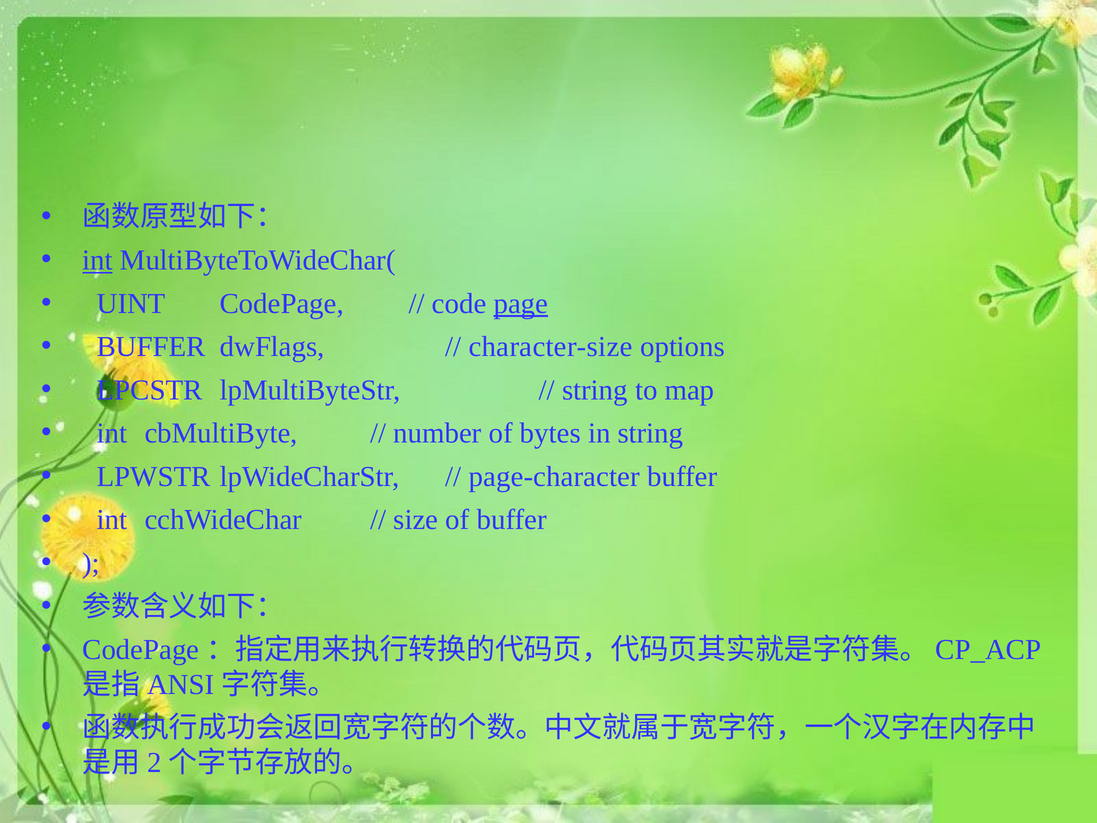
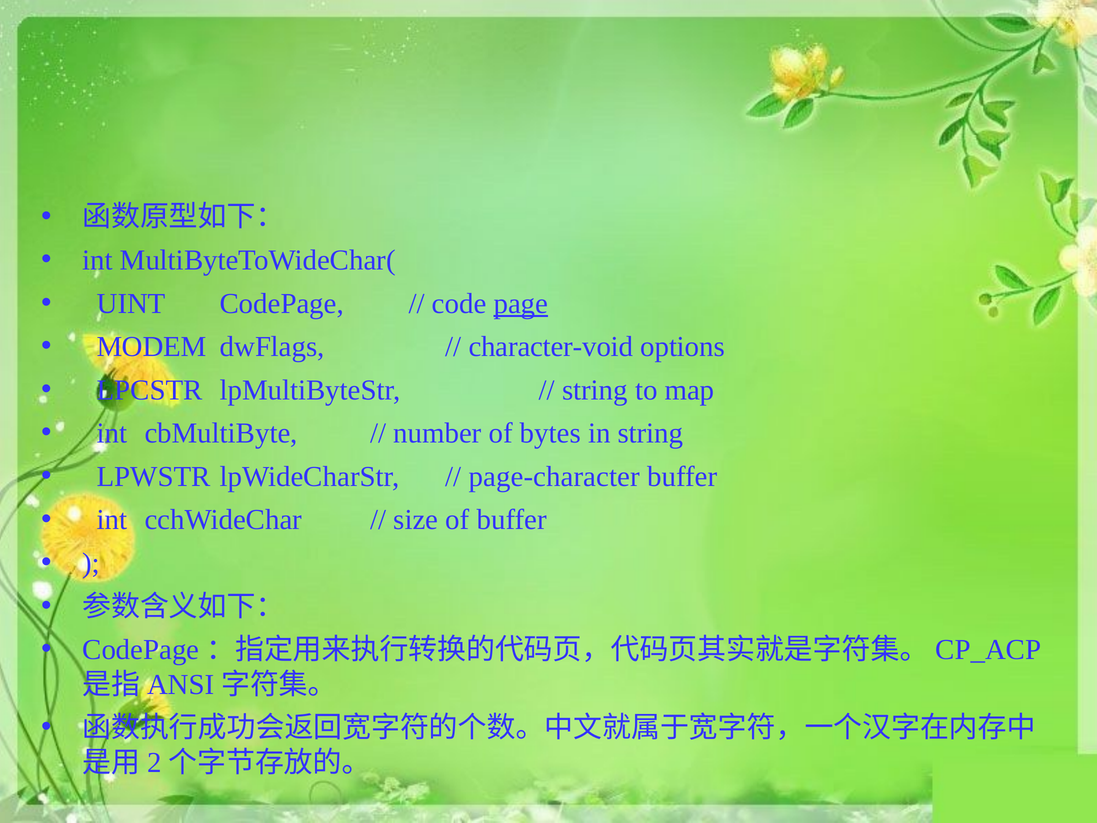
int at (97, 260) underline: present -> none
BUFFER at (151, 347): BUFFER -> MODEM
character-size: character-size -> character-void
